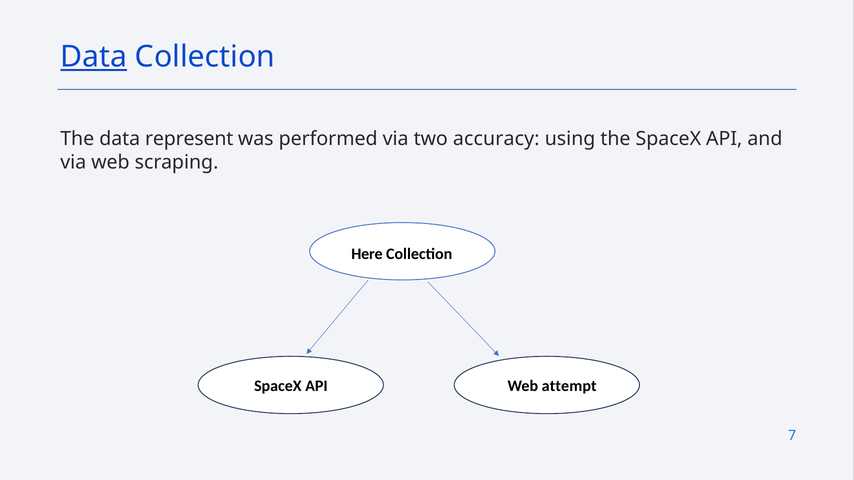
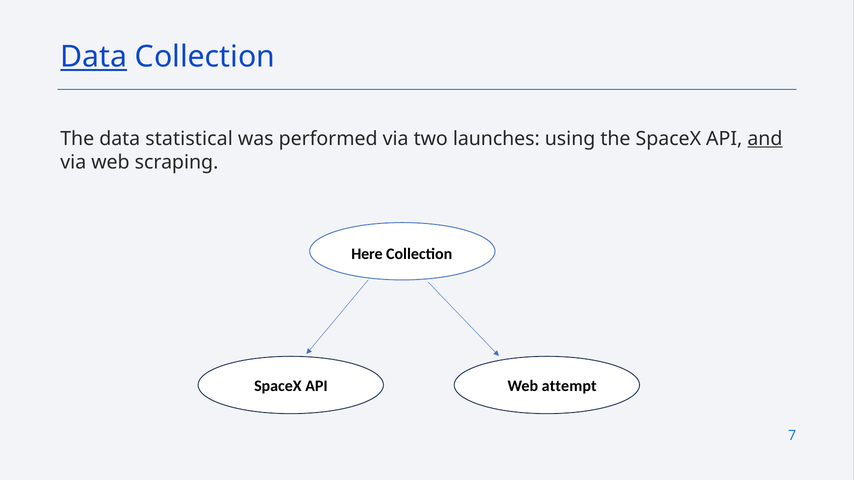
represent: represent -> statistical
accuracy: accuracy -> launches
and underline: none -> present
